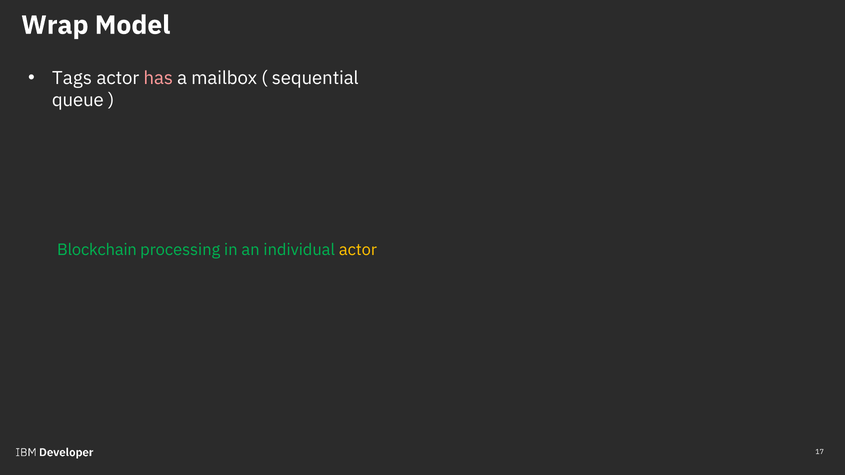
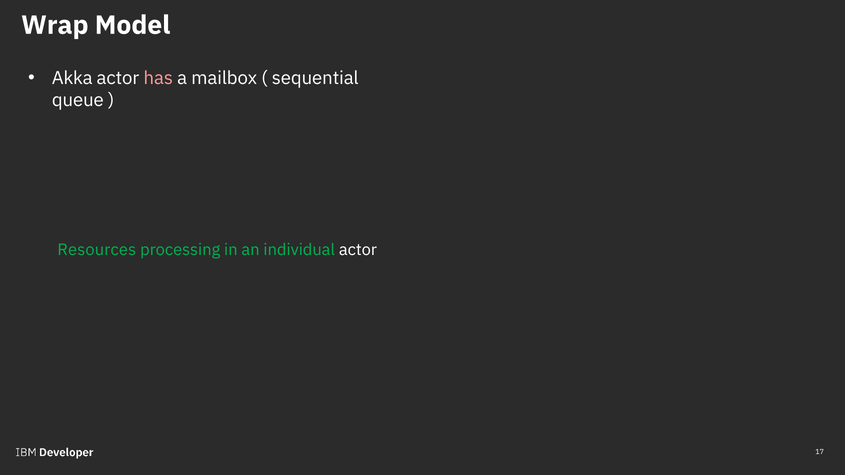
Tags: Tags -> Akka
Blockchain: Blockchain -> Resources
actor at (358, 250) colour: yellow -> white
